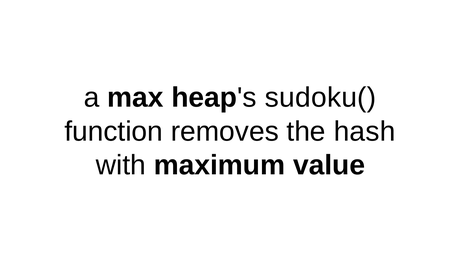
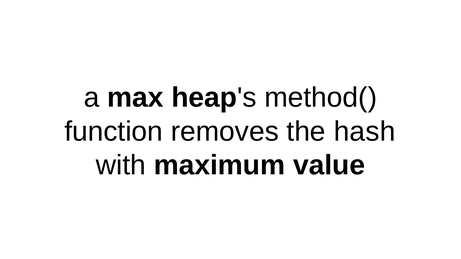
sudoku(: sudoku( -> method(
